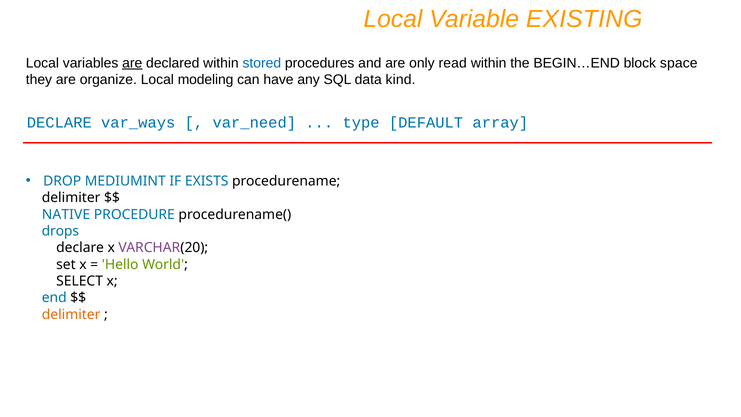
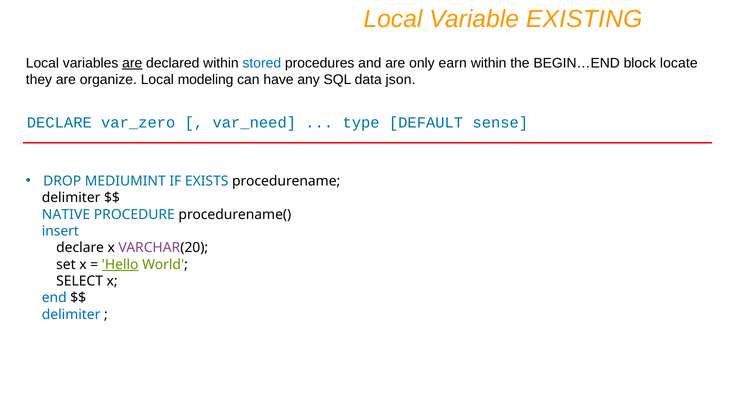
read: read -> earn
space: space -> locate
kind: kind -> json
var_ways: var_ways -> var_zero
array: array -> sense
drops: drops -> insert
Hello underline: none -> present
delimiter at (71, 314) colour: orange -> blue
